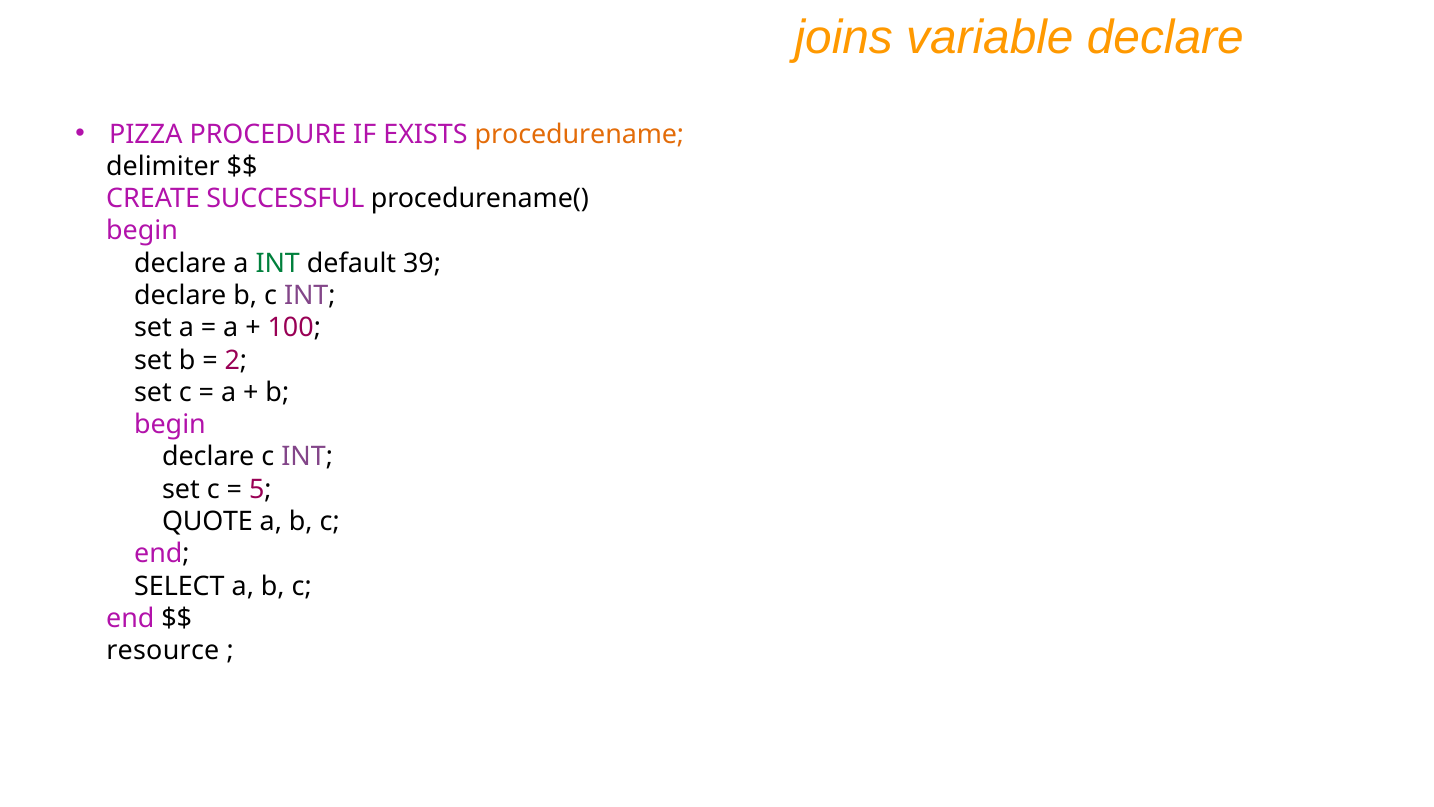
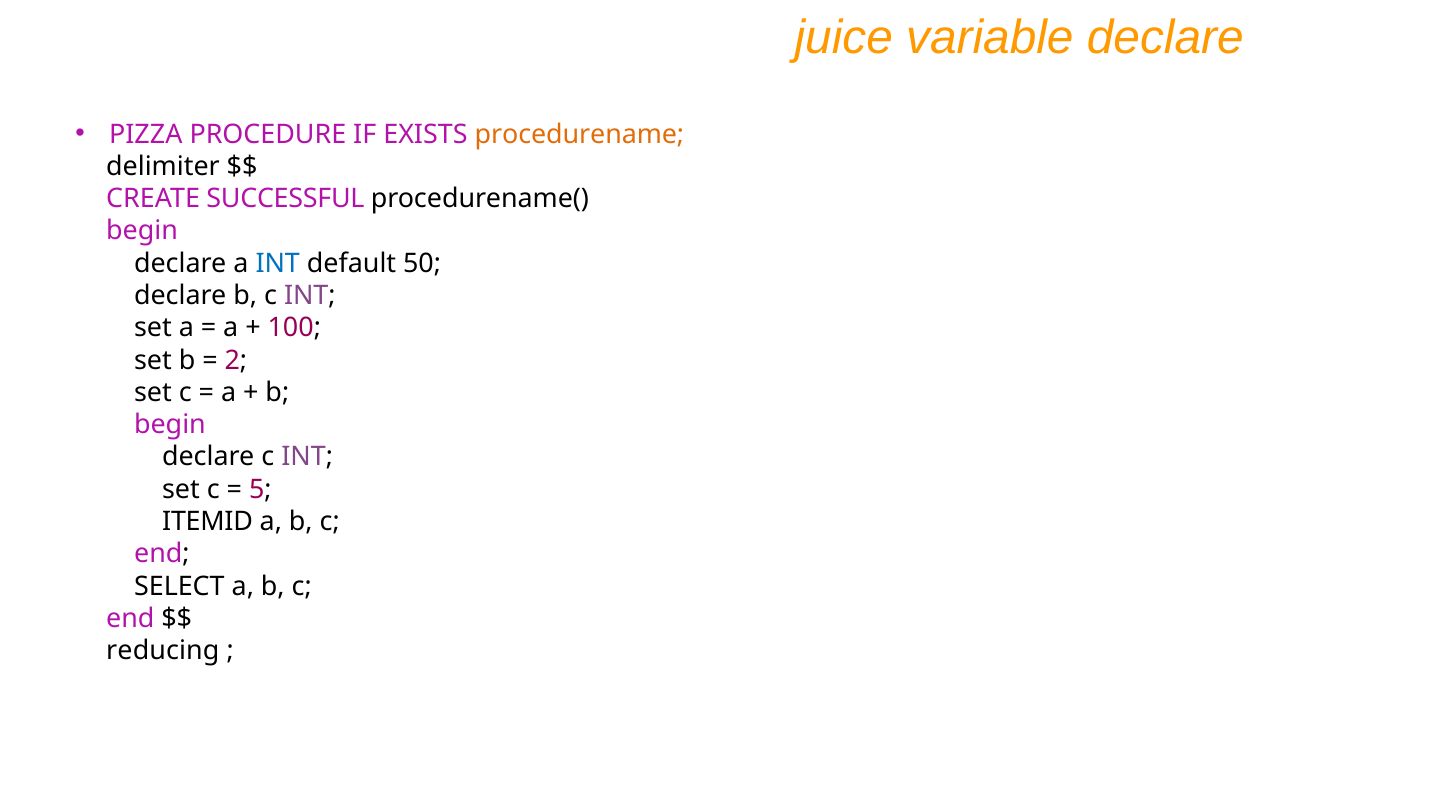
joins: joins -> juice
INT at (278, 263) colour: green -> blue
39: 39 -> 50
QUOTE: QUOTE -> ITEMID
resource: resource -> reducing
